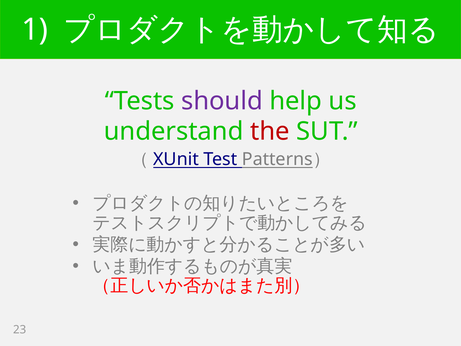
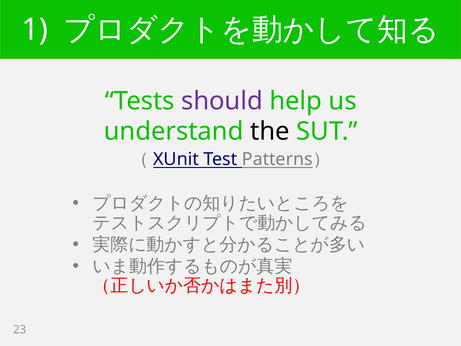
the colour: red -> black
